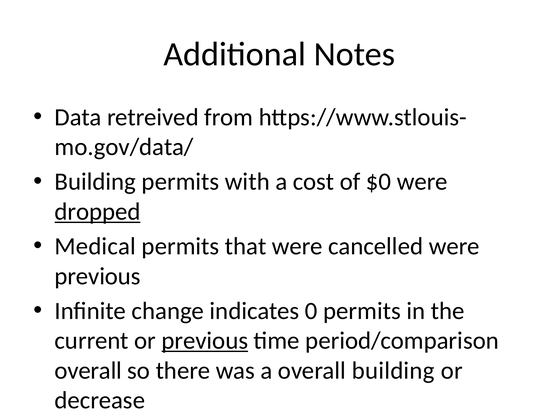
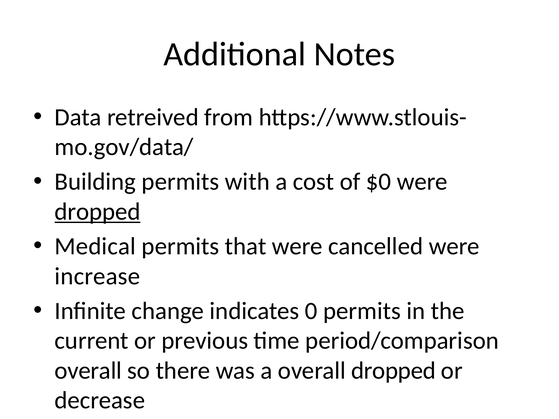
previous at (98, 276): previous -> increase
previous at (205, 341) underline: present -> none
overall building: building -> dropped
